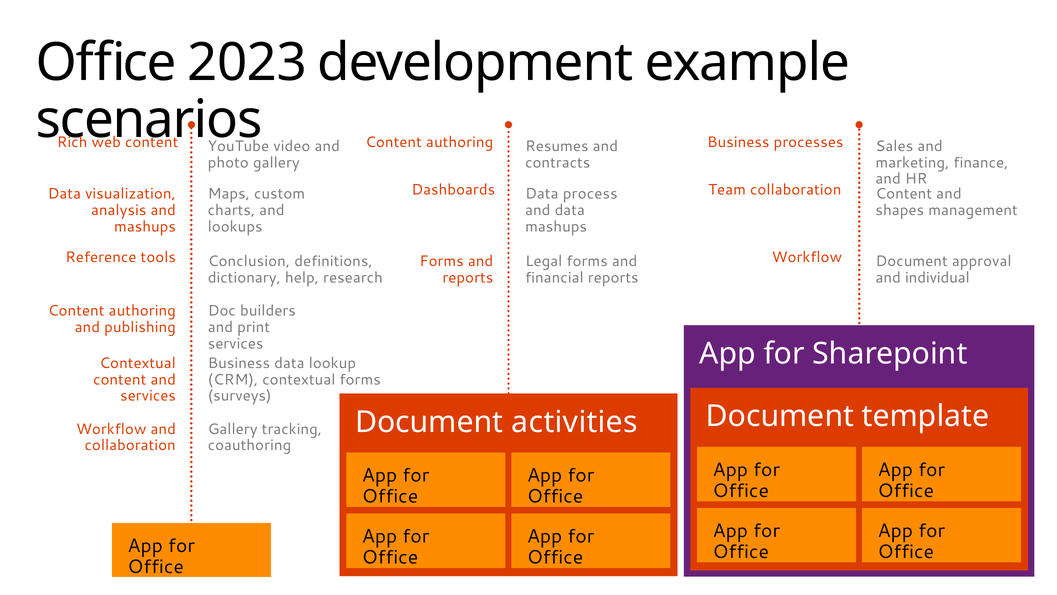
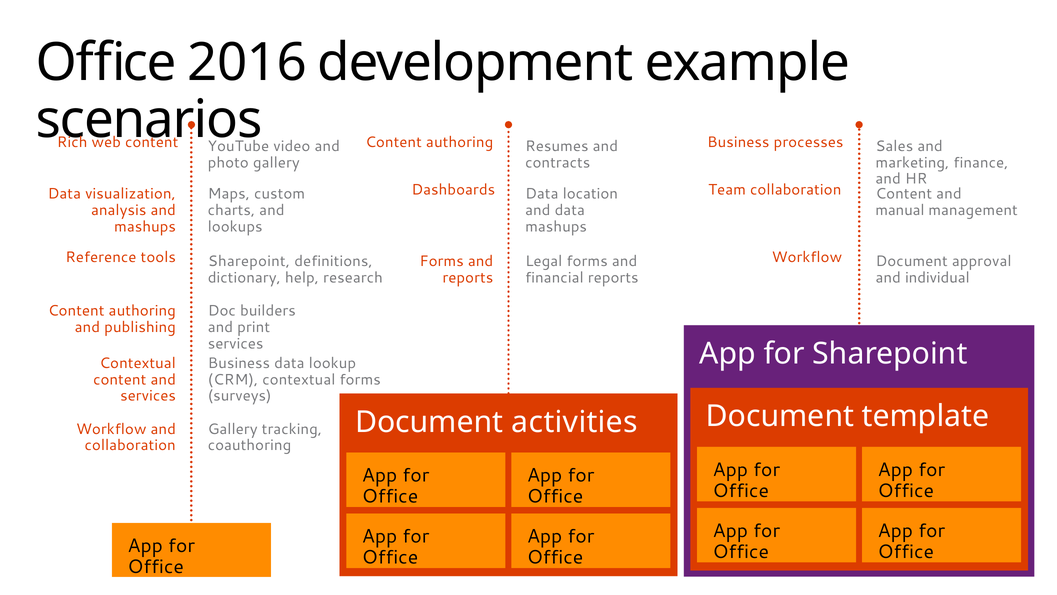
2023: 2023 -> 2016
process: process -> location
shapes: shapes -> manual
Conclusion at (249, 261): Conclusion -> Sharepoint
